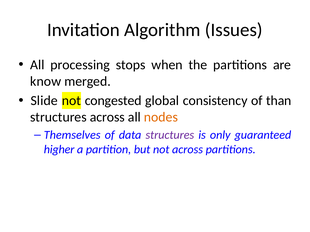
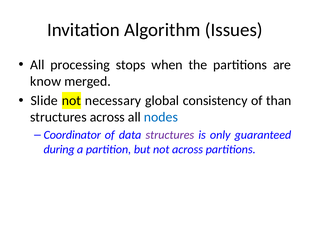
congested: congested -> necessary
nodes colour: orange -> blue
Themselves: Themselves -> Coordinator
higher: higher -> during
